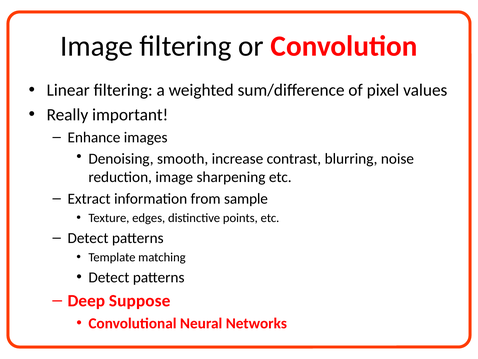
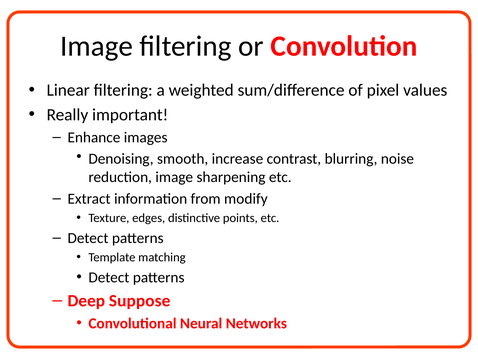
sample: sample -> modify
